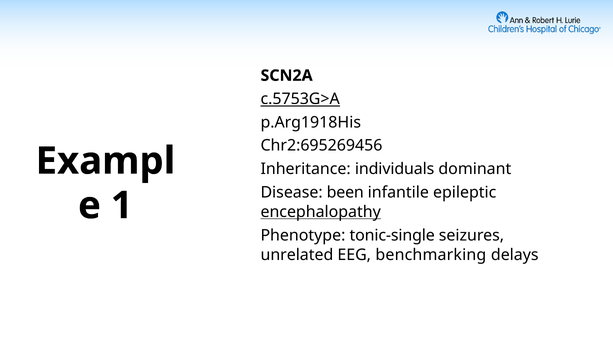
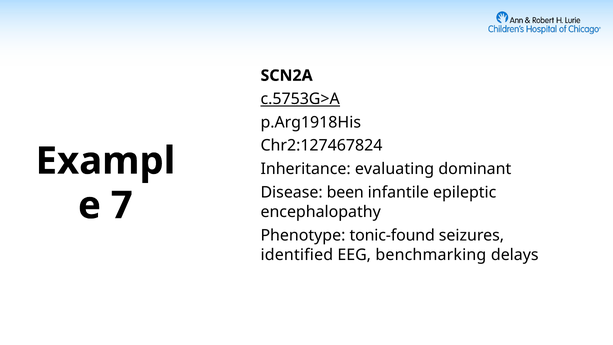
Chr2:695269456: Chr2:695269456 -> Chr2:127467824
individuals: individuals -> evaluating
1: 1 -> 7
encephalopathy underline: present -> none
tonic-single: tonic-single -> tonic-found
unrelated: unrelated -> identified
